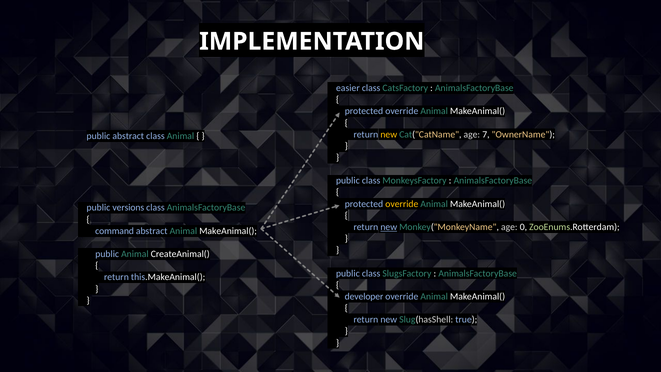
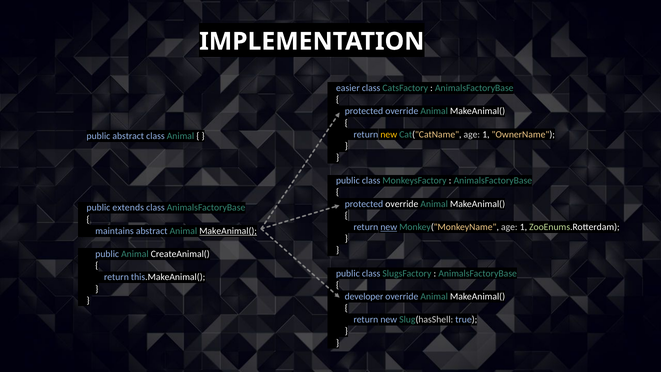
Cat("CatName age 7: 7 -> 1
override at (402, 204) colour: yellow -> white
versions: versions -> extends
Monkey("MonkeyName age 0: 0 -> 1
command: command -> maintains
MakeAnimal( at (228, 231) underline: none -> present
